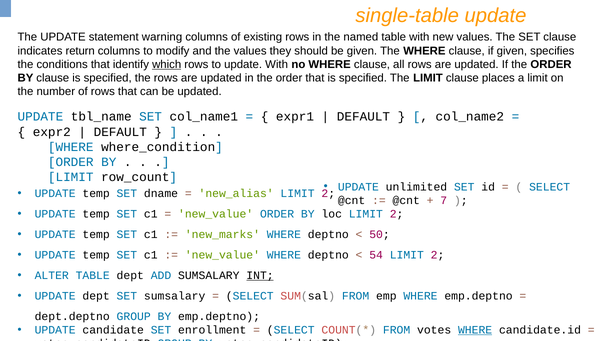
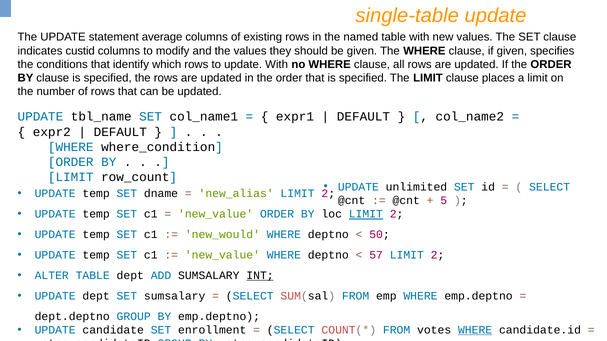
warning: warning -> average
return: return -> custid
which underline: present -> none
7: 7 -> 5
LIMIT at (366, 214) underline: none -> present
new_marks: new_marks -> new_would
54: 54 -> 57
